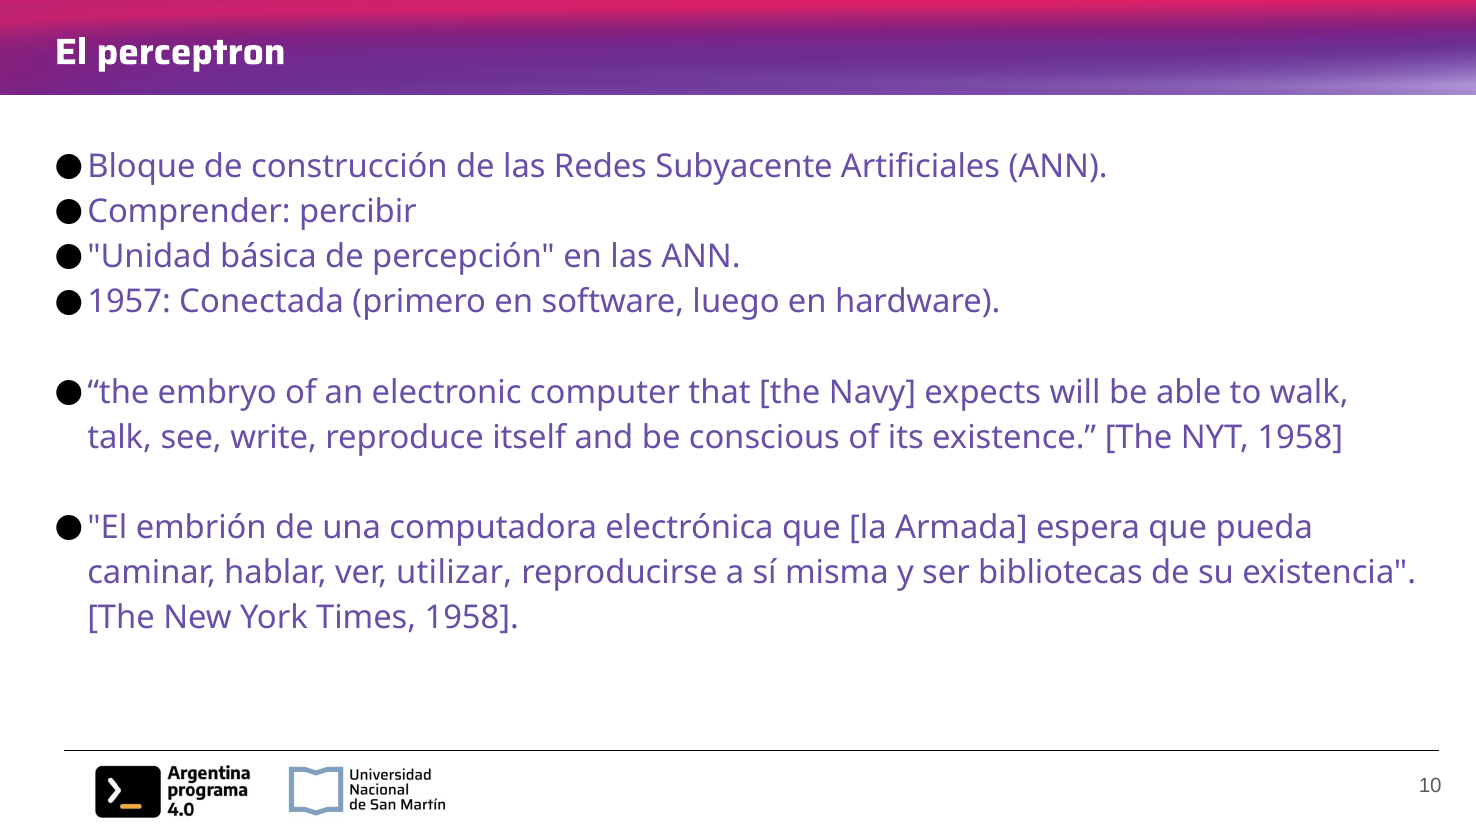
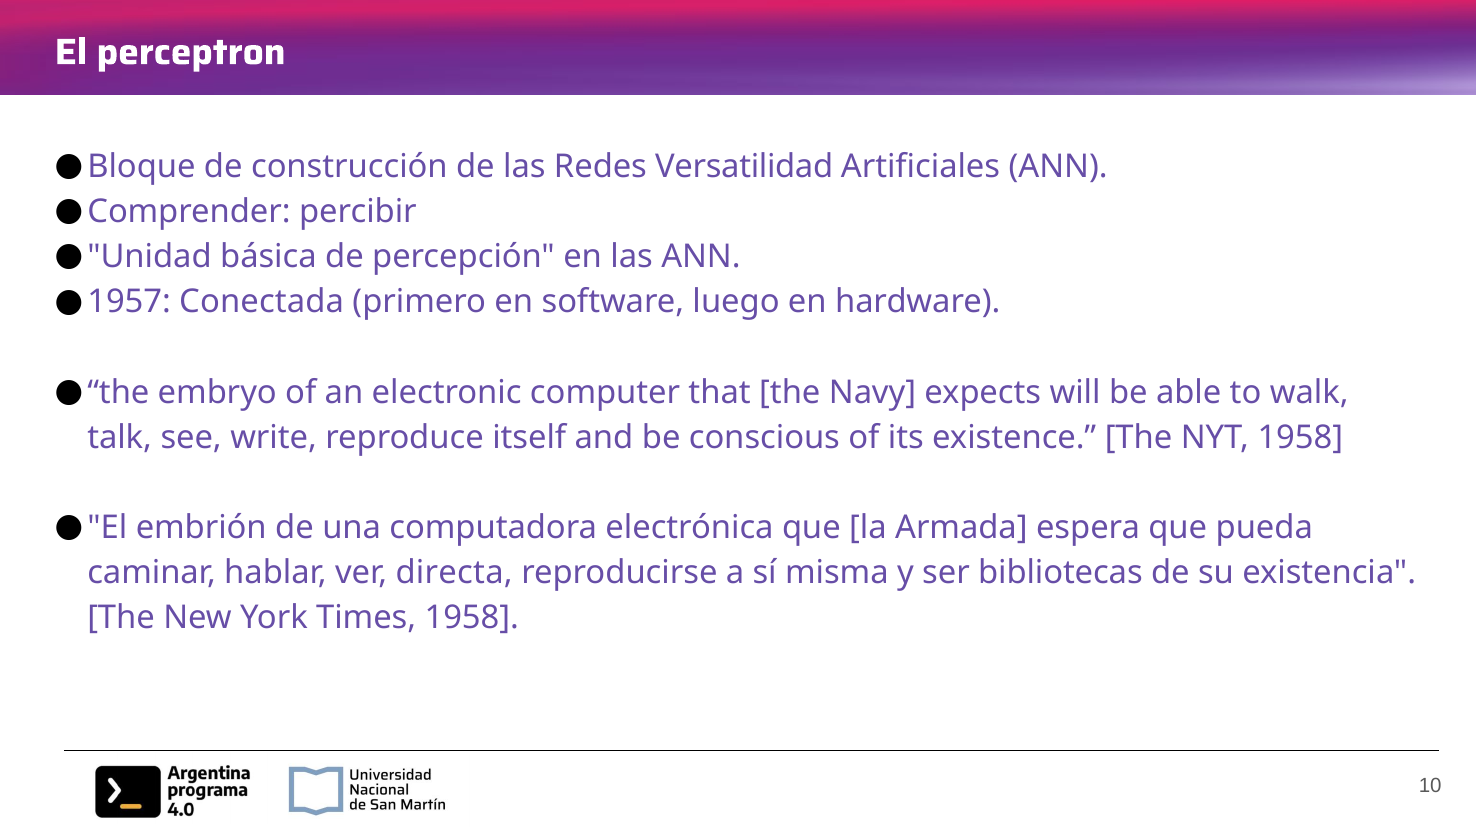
Subyacente: Subyacente -> Versatilidad
utilizar: utilizar -> directa
